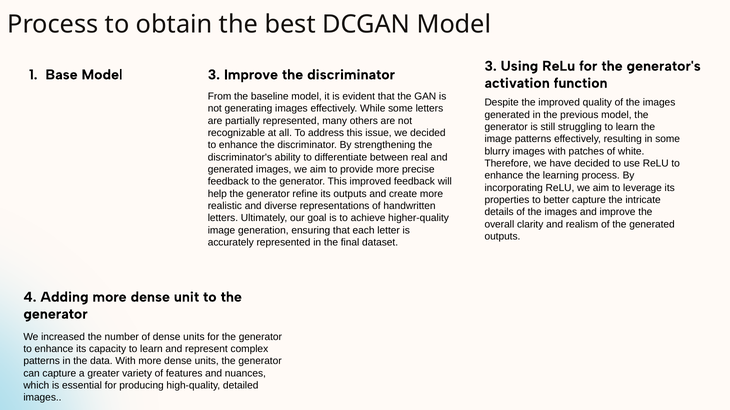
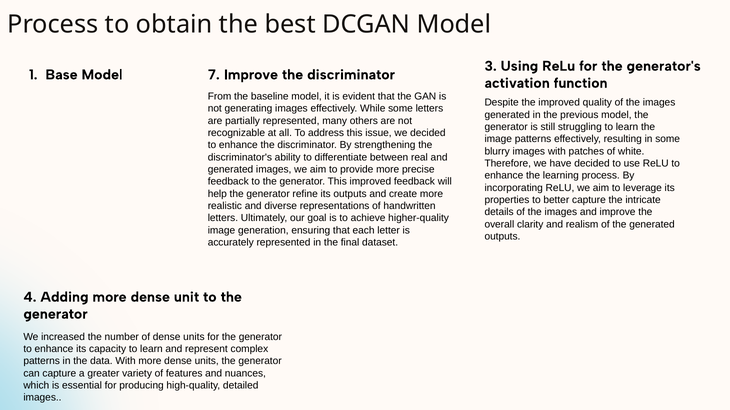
Model 3: 3 -> 7
